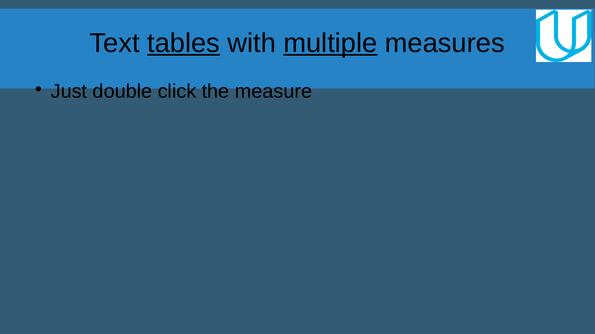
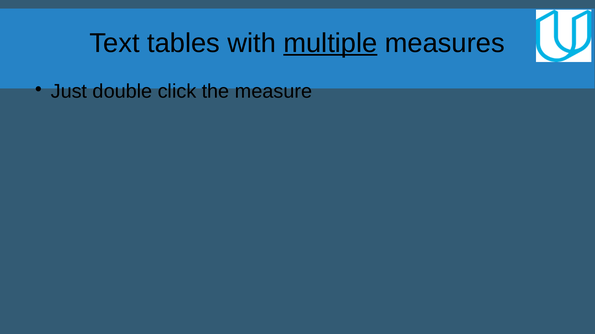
tables underline: present -> none
